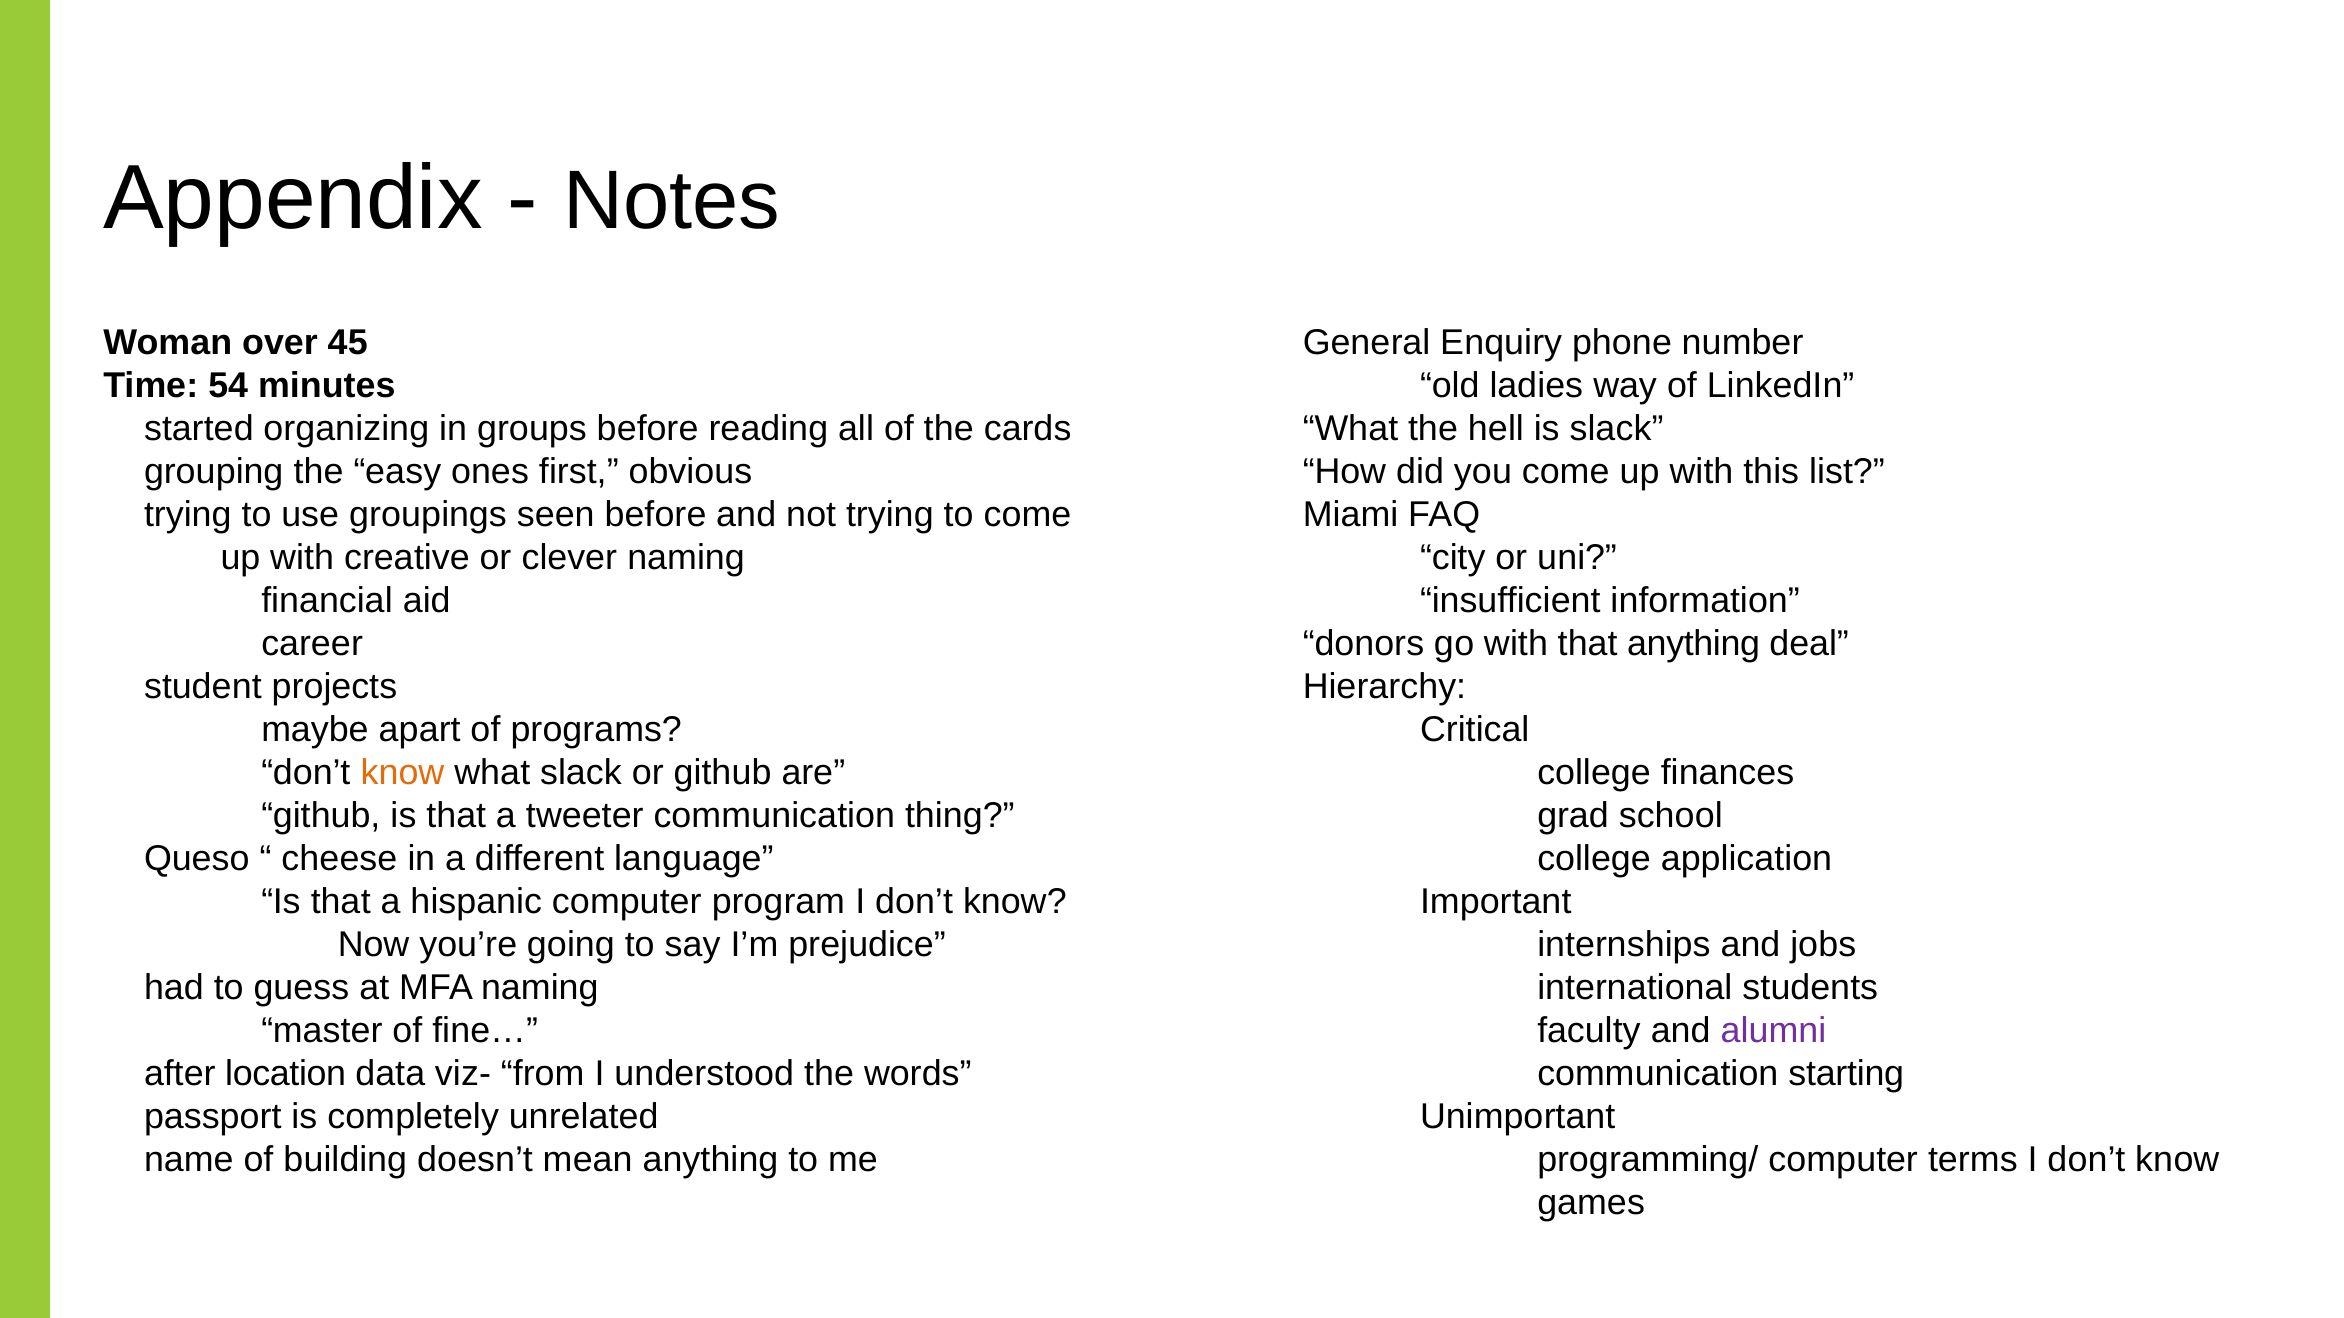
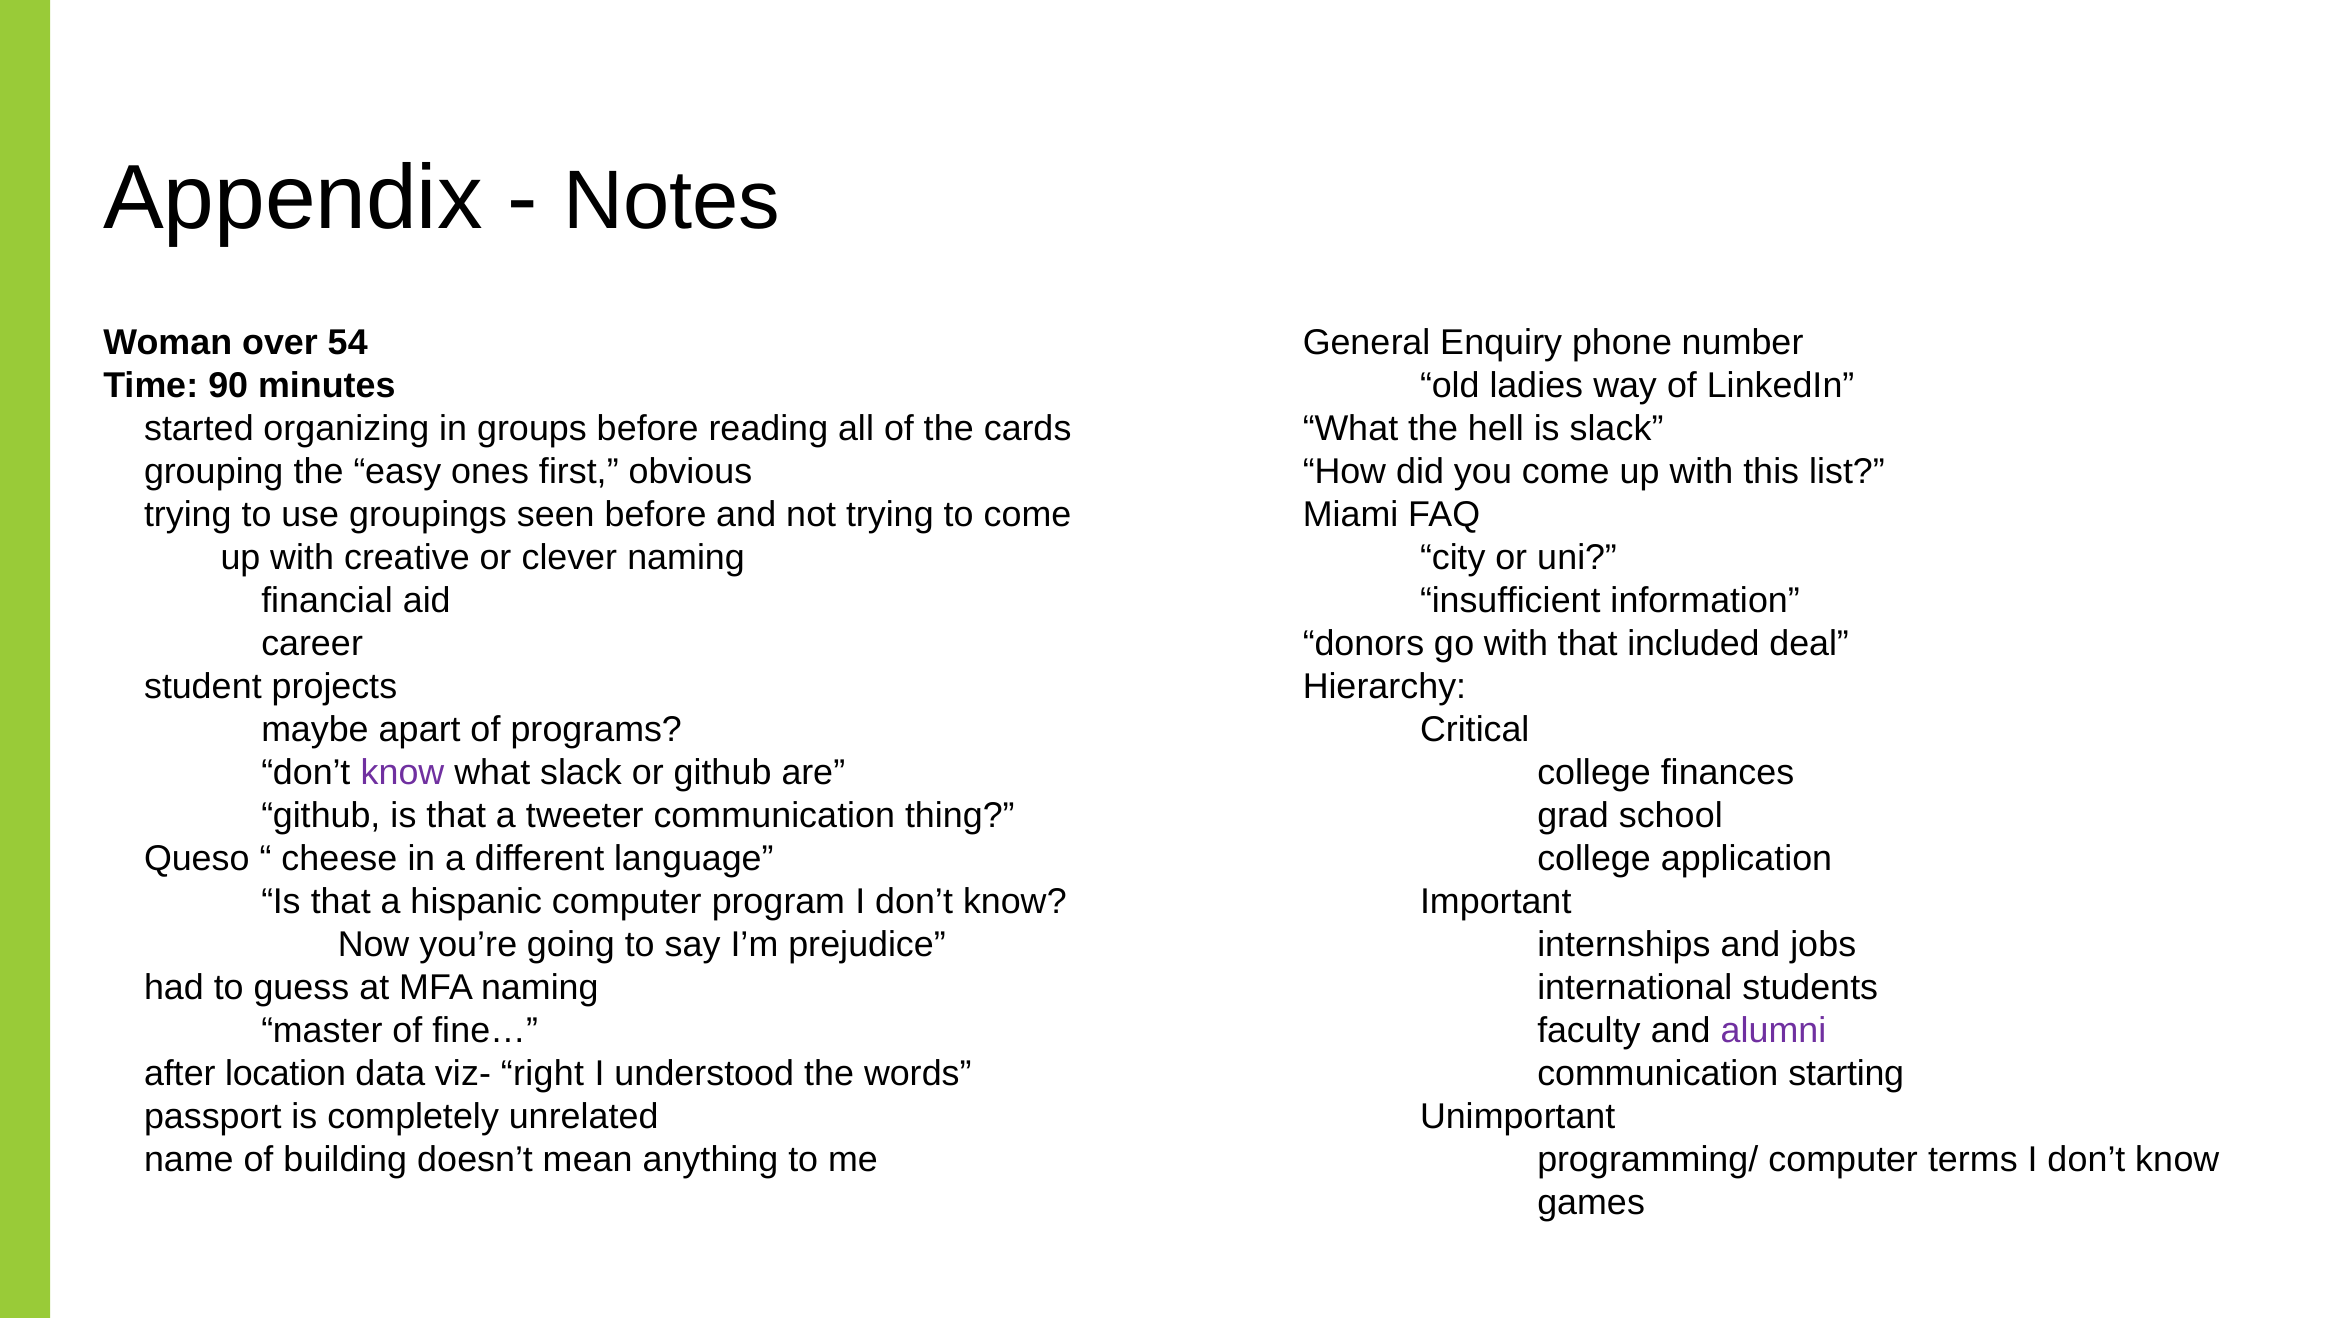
45: 45 -> 54
54: 54 -> 90
that anything: anything -> included
know at (403, 773) colour: orange -> purple
from: from -> right
